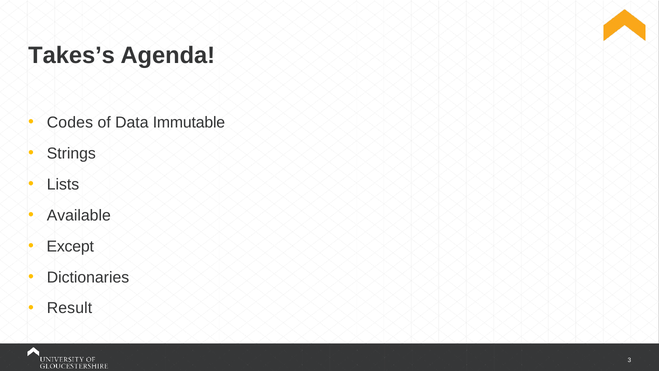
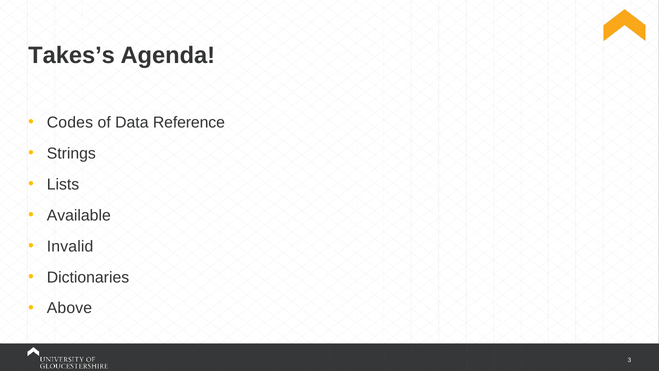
Immutable: Immutable -> Reference
Except: Except -> Invalid
Result: Result -> Above
